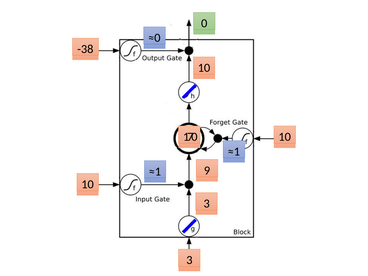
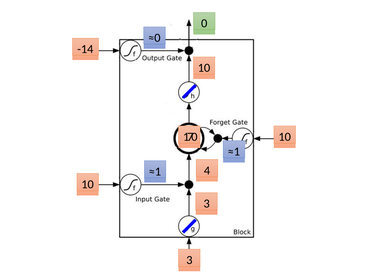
-38: -38 -> -14
9: 9 -> 4
